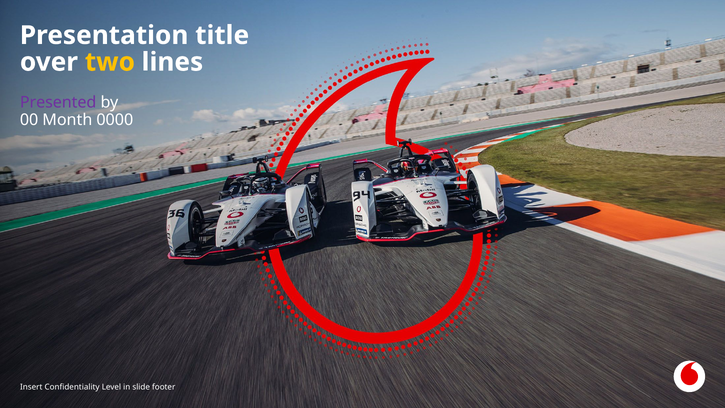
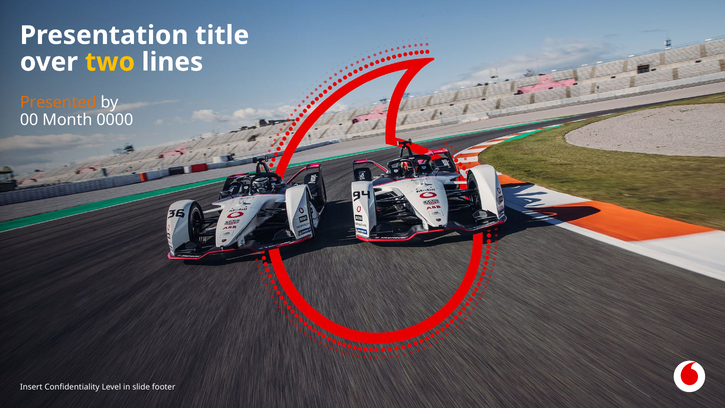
Presented colour: purple -> orange
